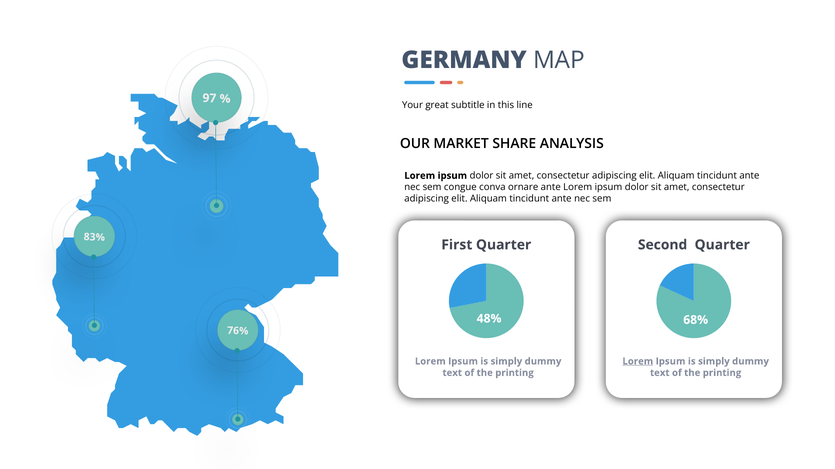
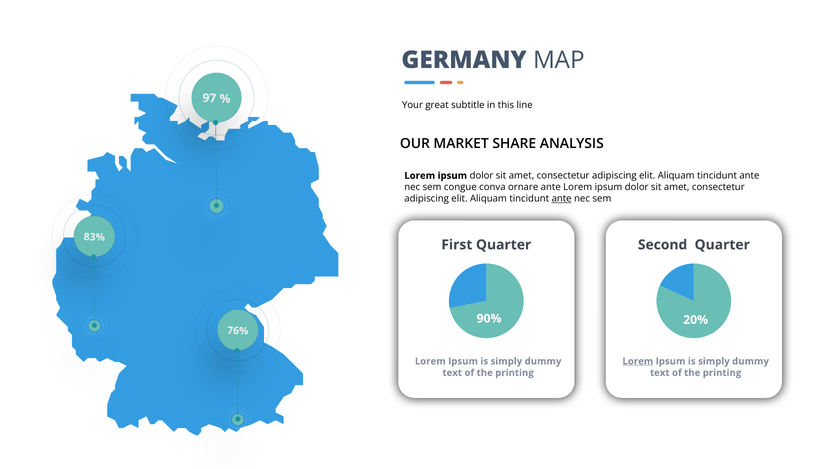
ante at (562, 199) underline: none -> present
48%: 48% -> 90%
68%: 68% -> 20%
